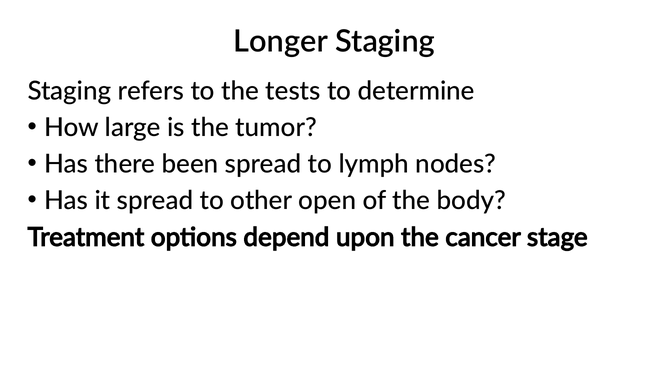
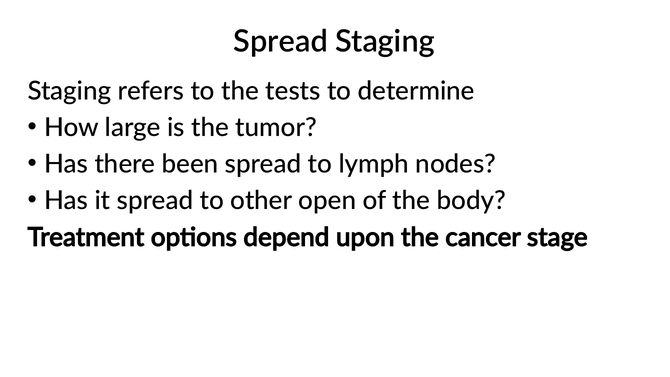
Longer at (281, 41): Longer -> Spread
